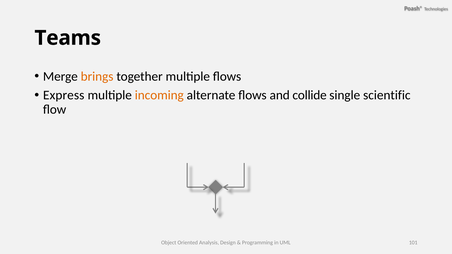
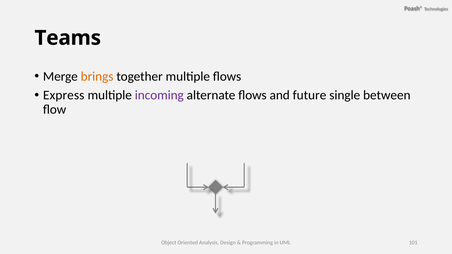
incoming colour: orange -> purple
collide: collide -> future
scientific: scientific -> between
